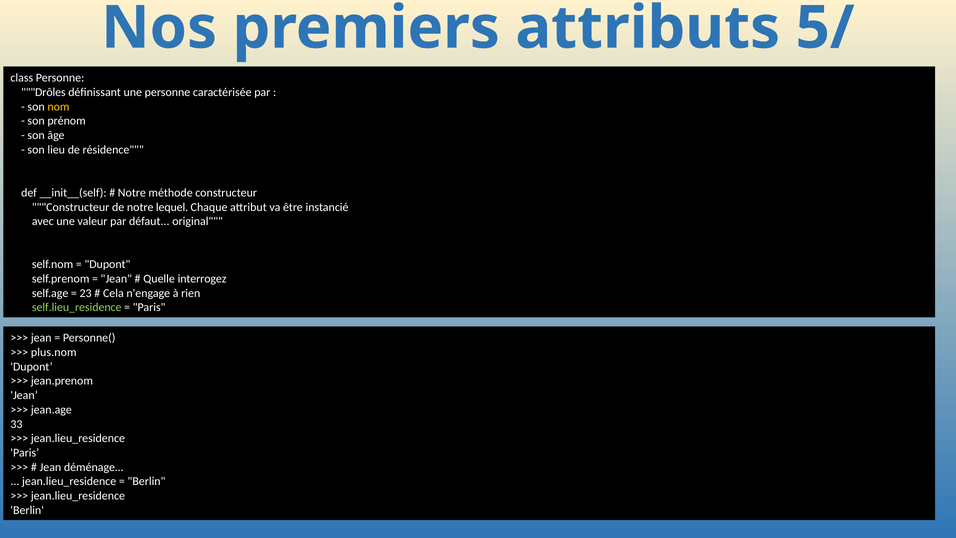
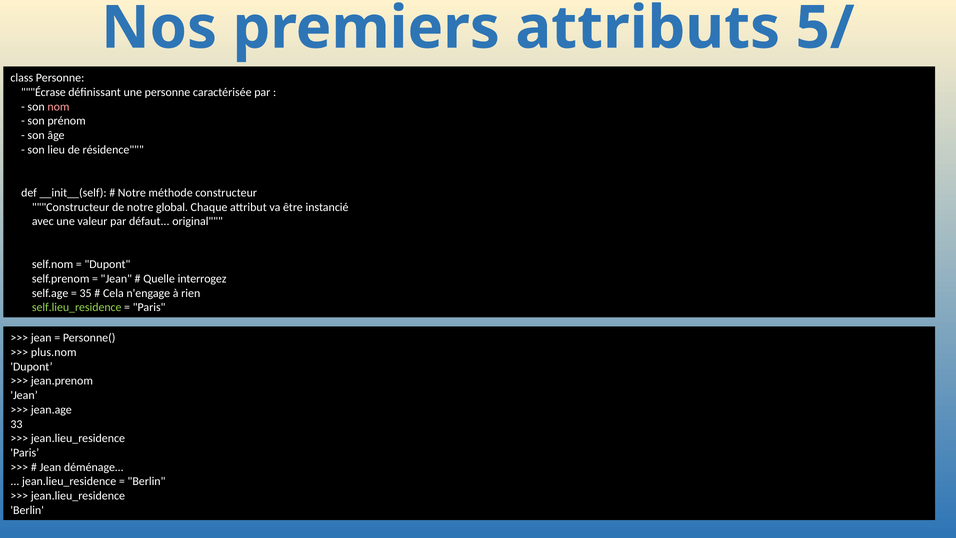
Drôles: Drôles -> Écrase
nom colour: yellow -> pink
lequel: lequel -> global
23: 23 -> 35
